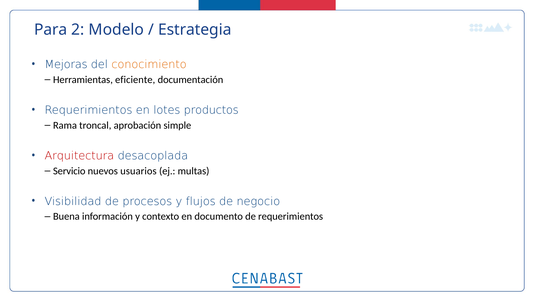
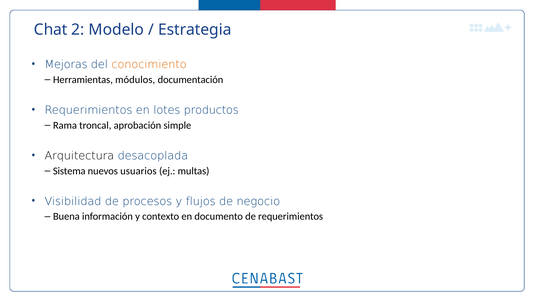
Para: Para -> Chat
eficiente: eficiente -> módulos
Arquitectura colour: red -> black
Servicio: Servicio -> Sistema
